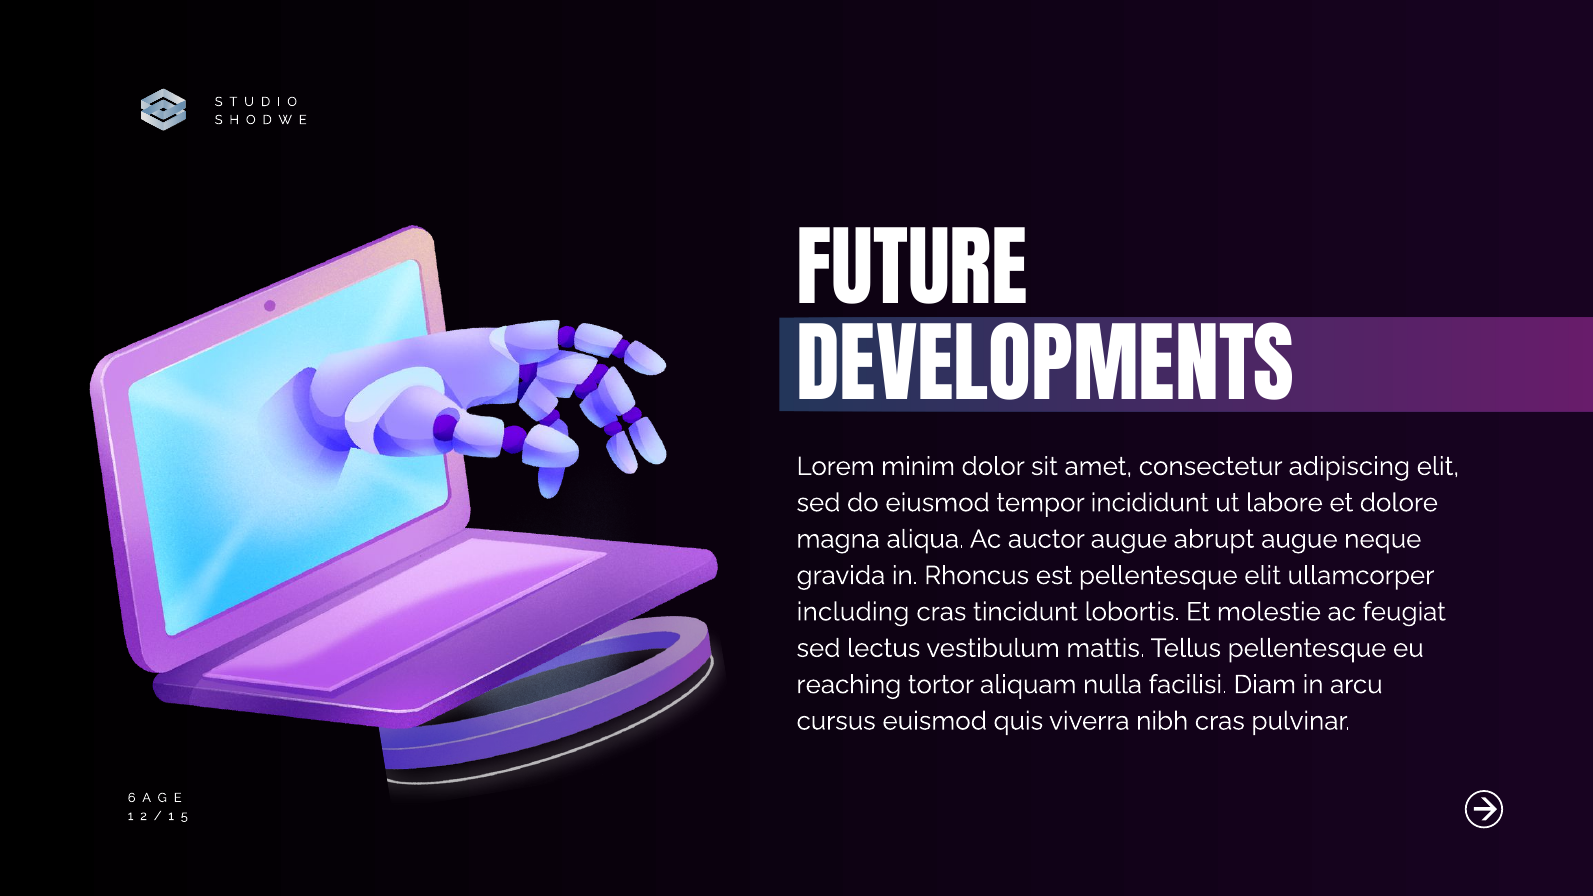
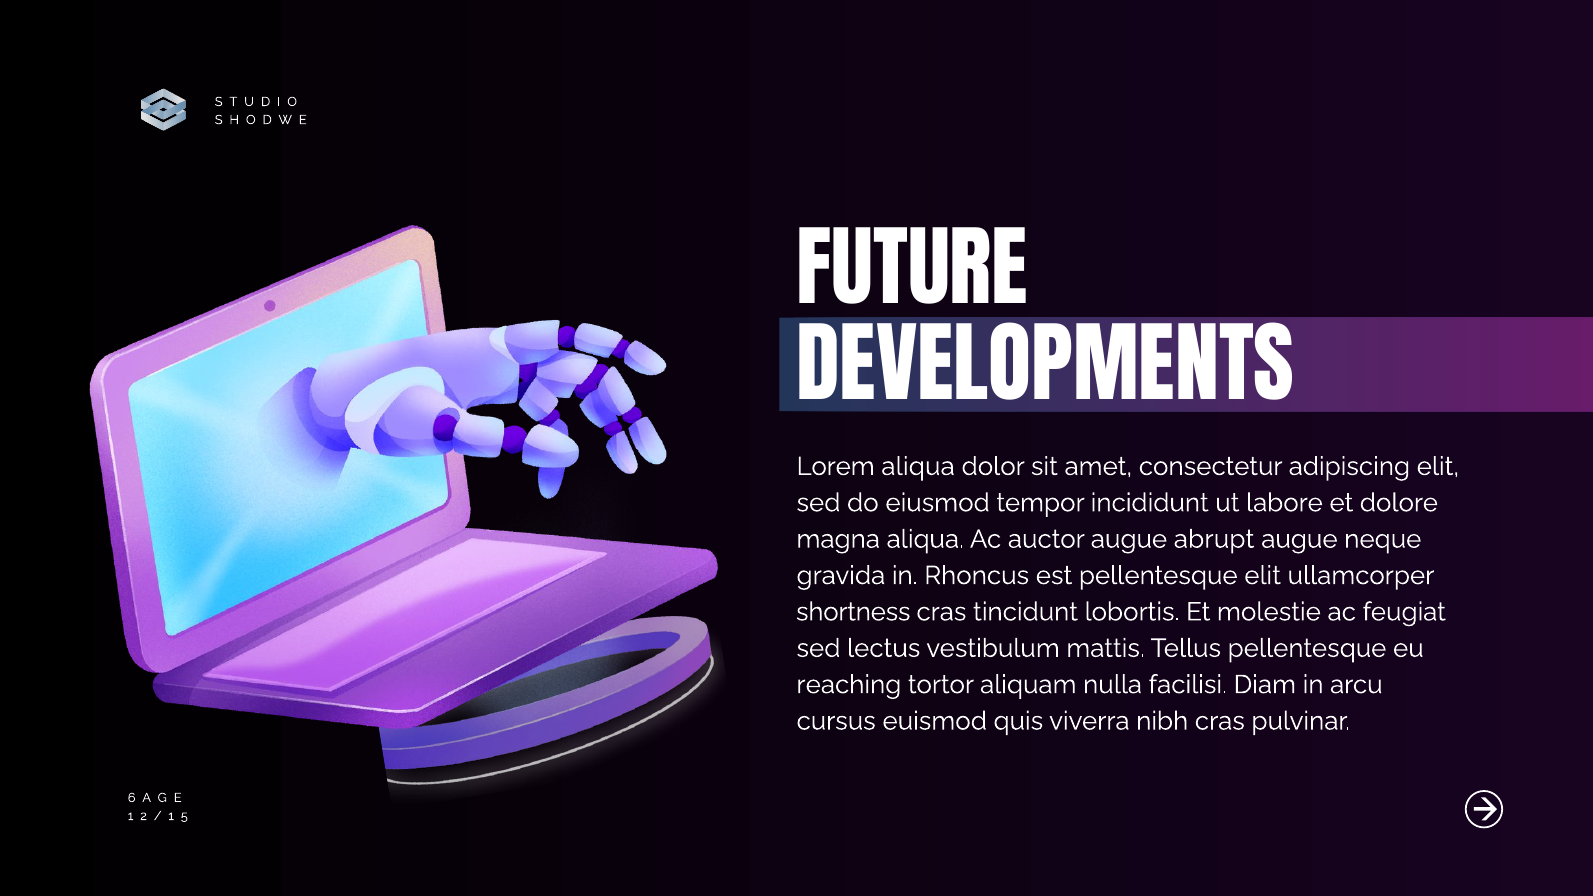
Lorem minim: minim -> aliqua
including: including -> shortness
